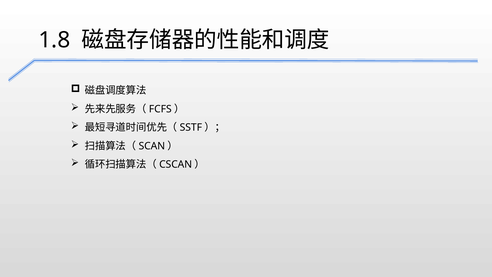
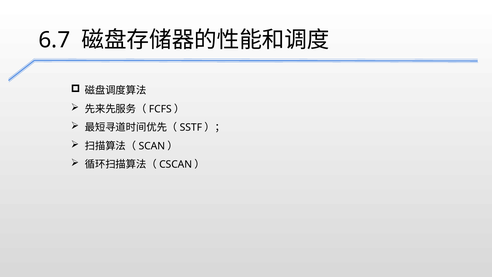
1.8: 1.8 -> 6.7
